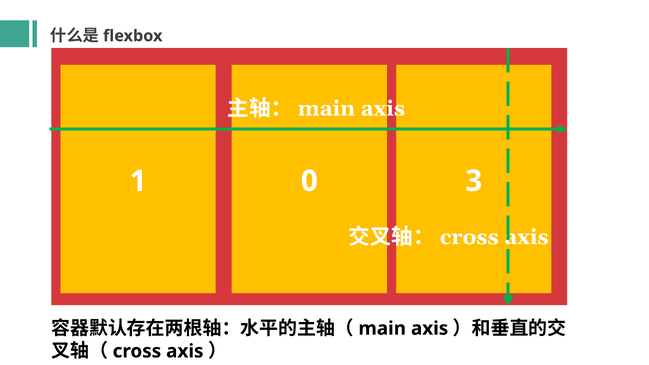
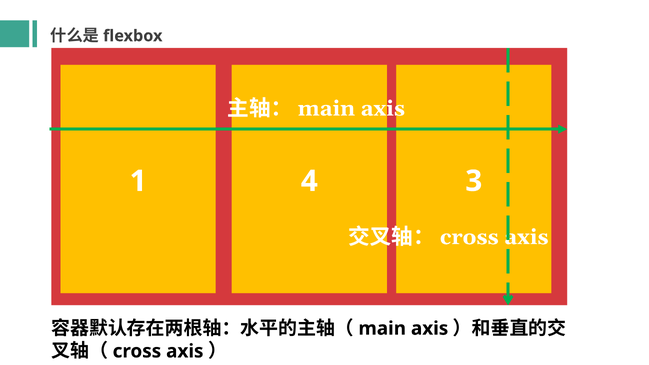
0: 0 -> 4
